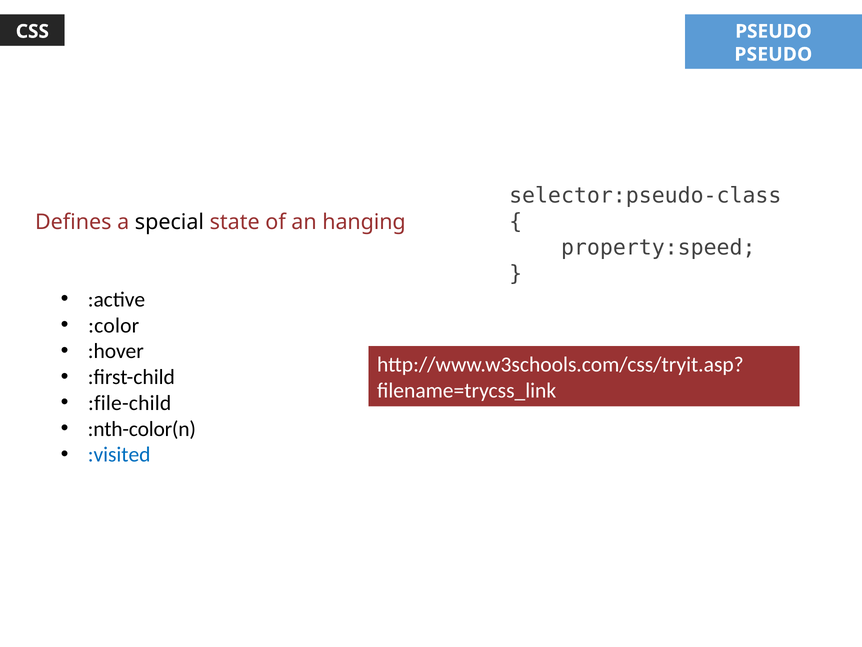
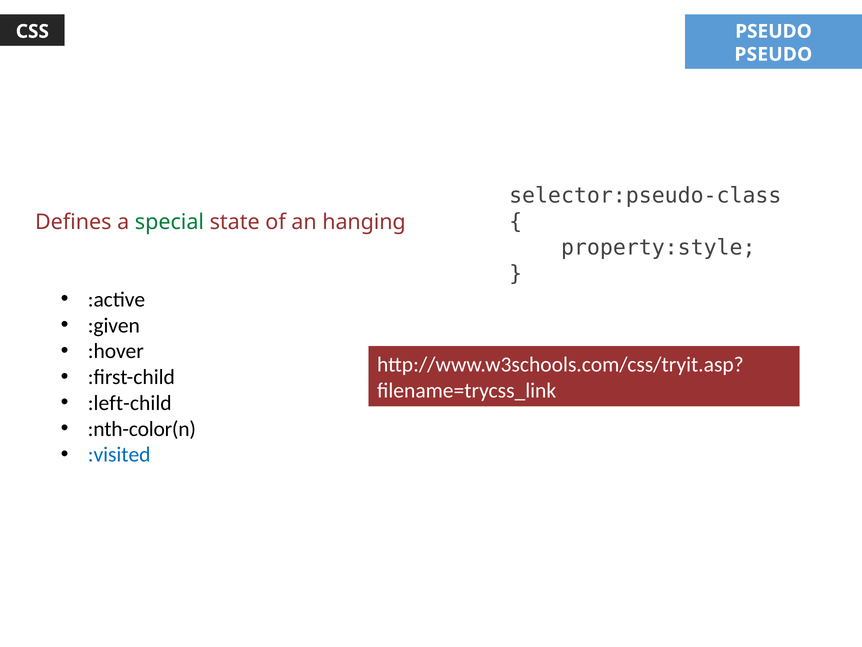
special colour: black -> green
property:speed: property:speed -> property:style
:color: :color -> :given
:file-child: :file-child -> :left-child
